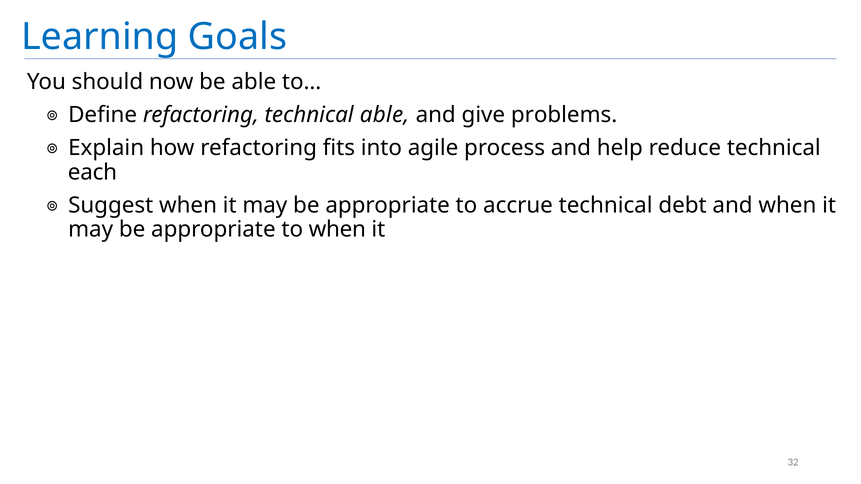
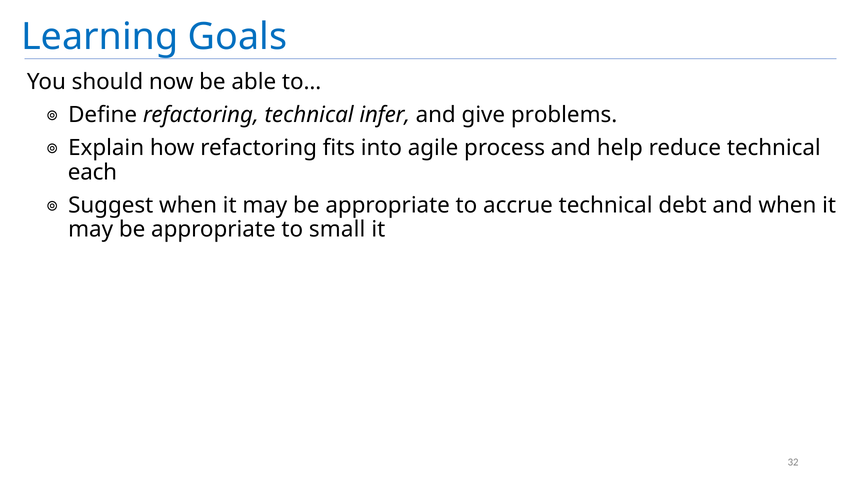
technical able: able -> infer
to when: when -> small
